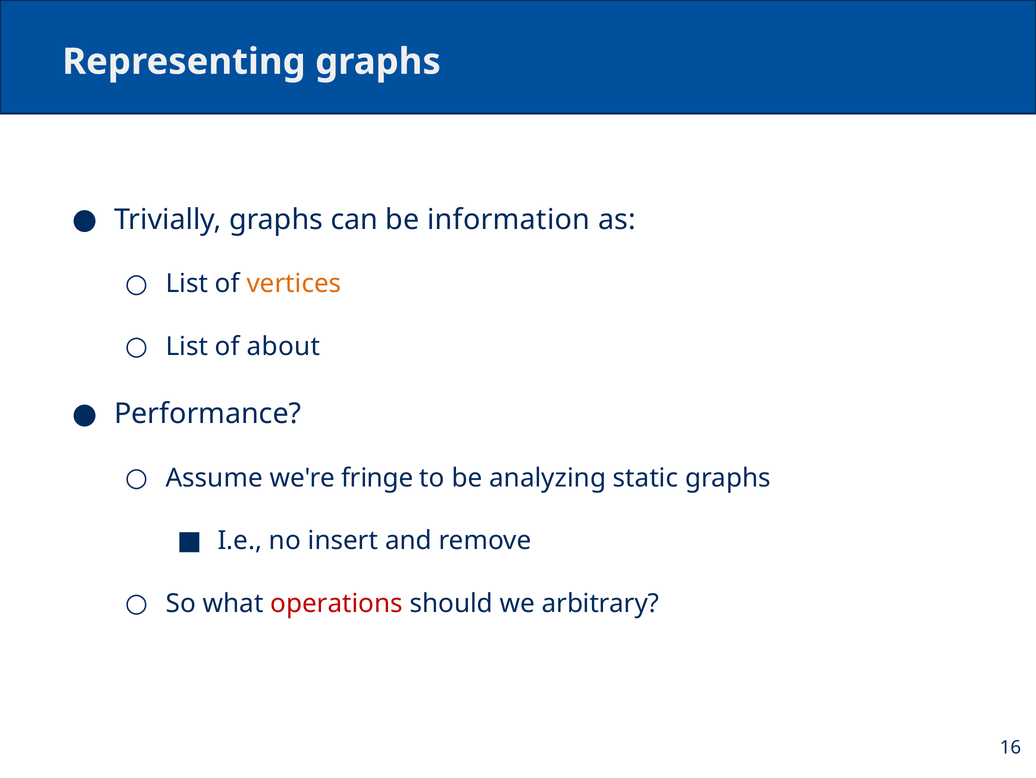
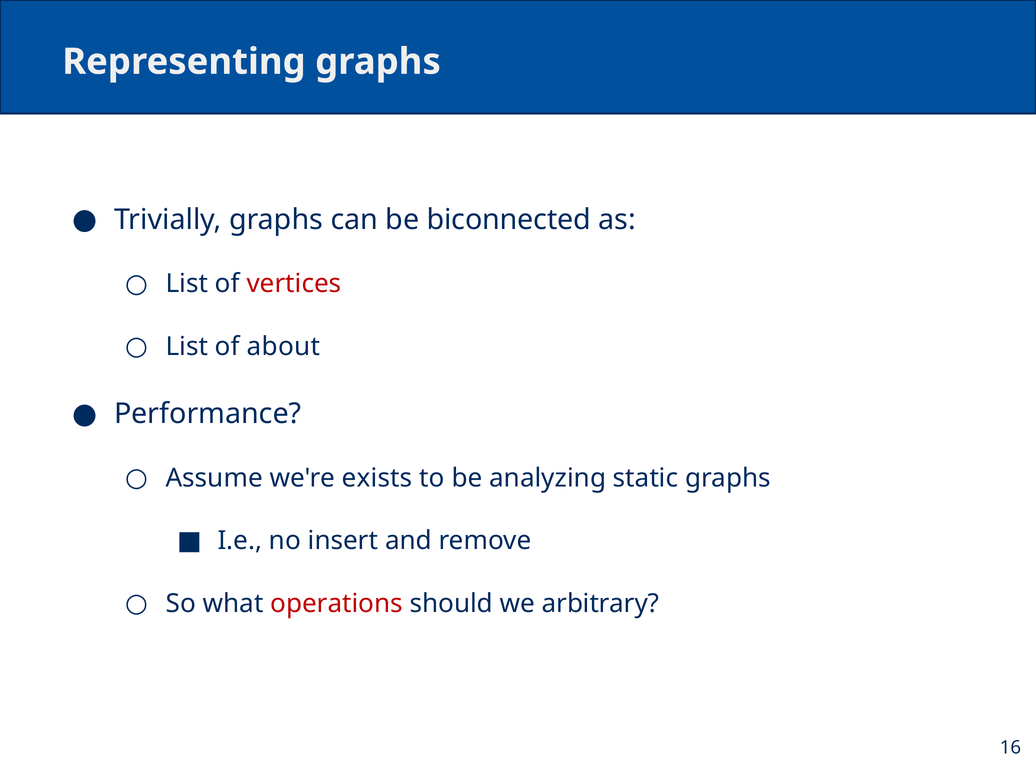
information: information -> biconnected
vertices colour: orange -> red
fringe: fringe -> exists
